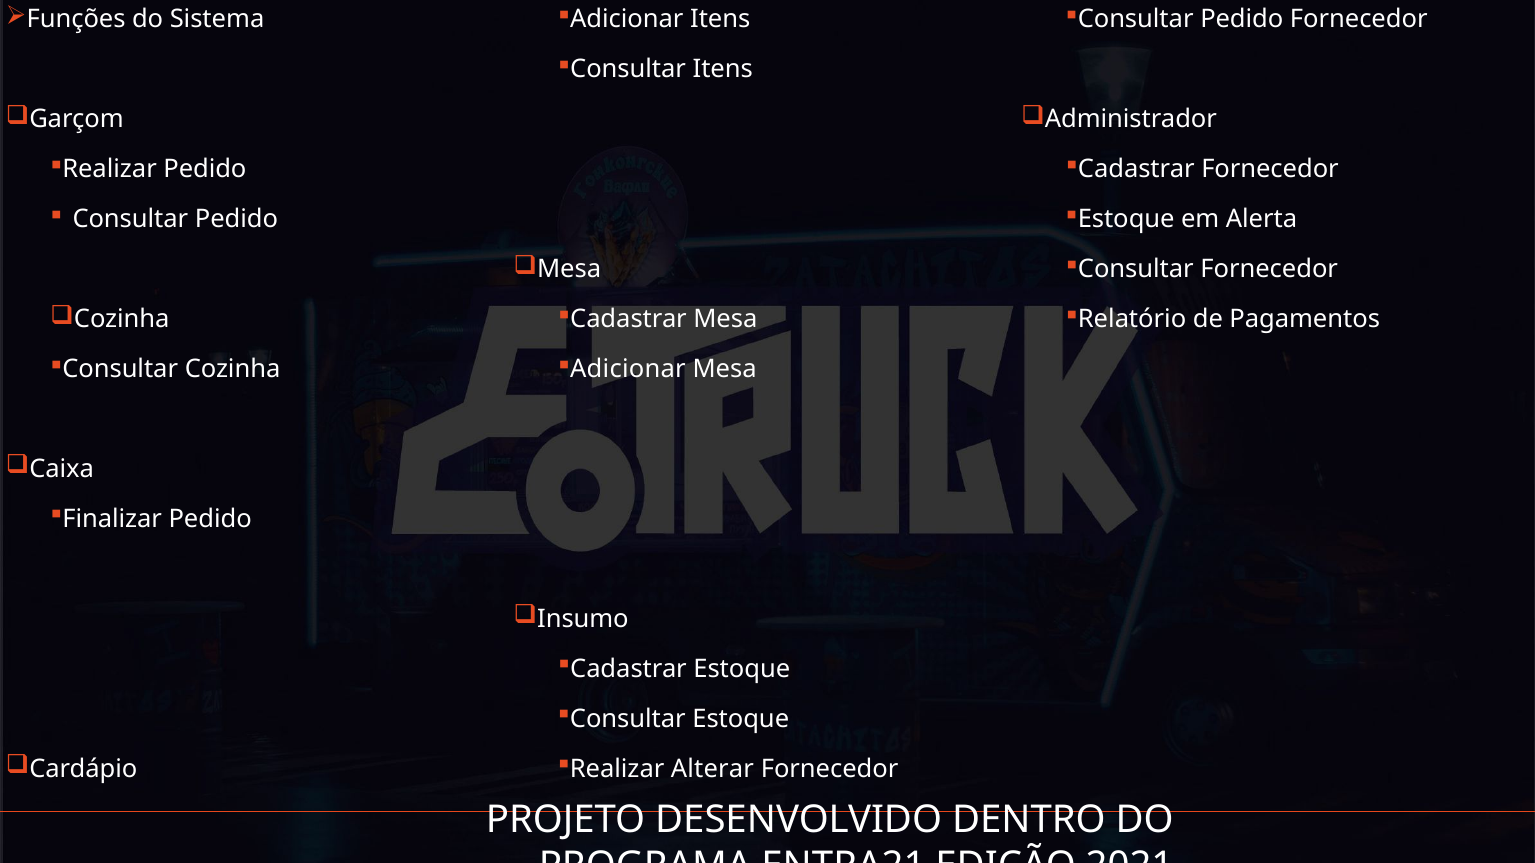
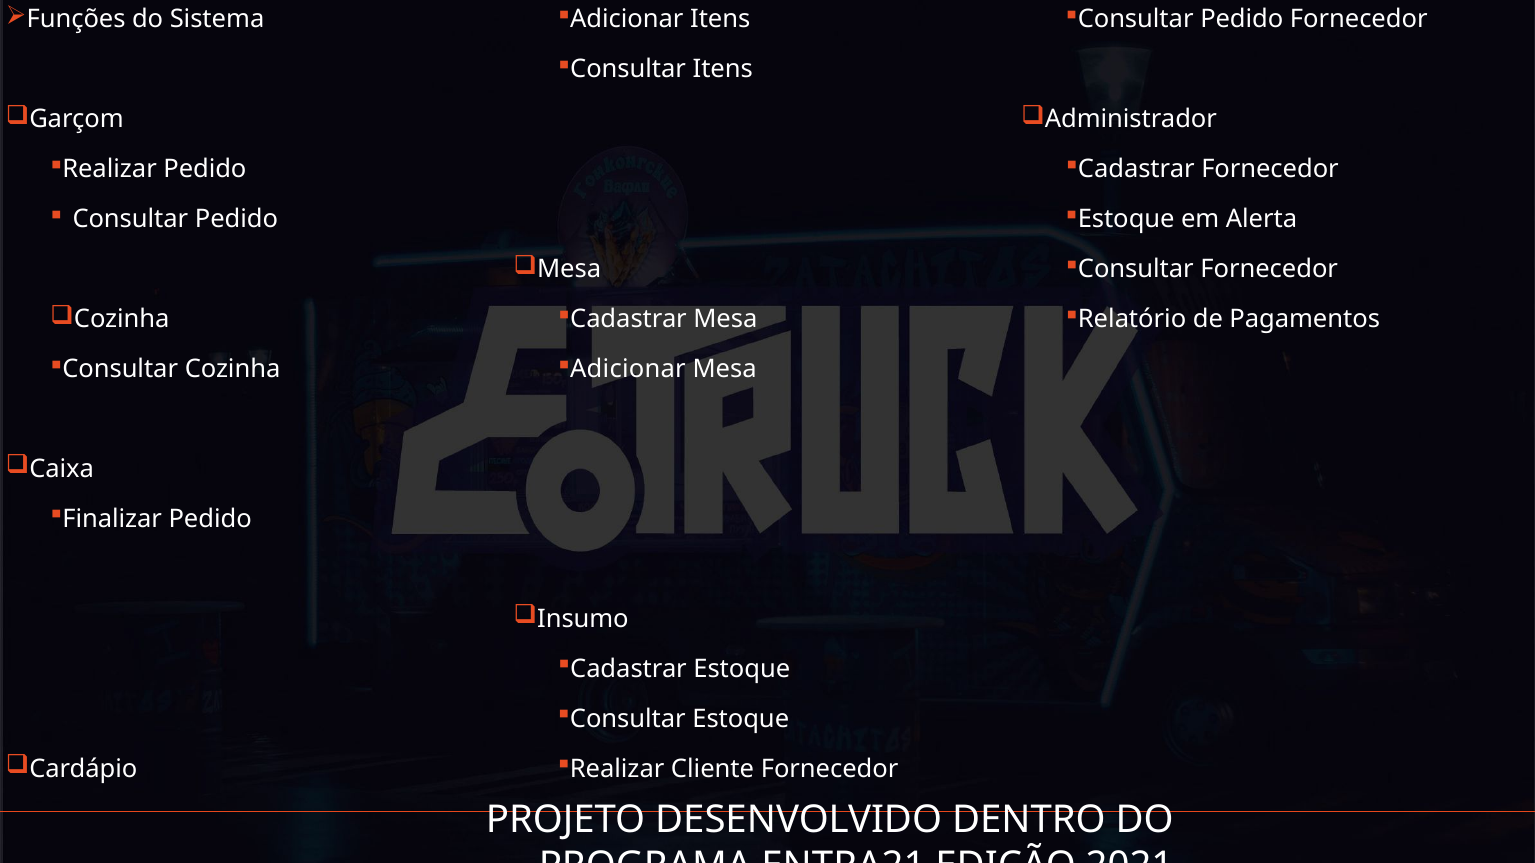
Alterar: Alterar -> Cliente
